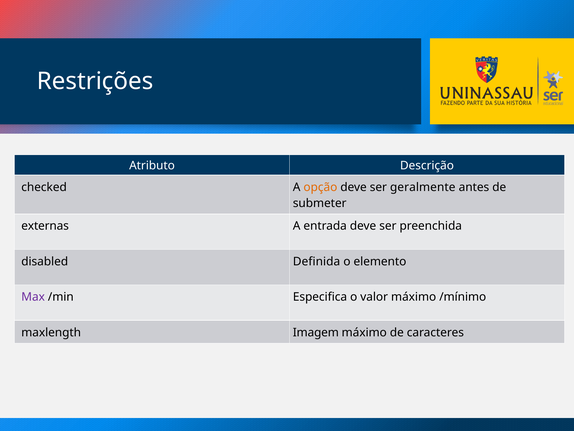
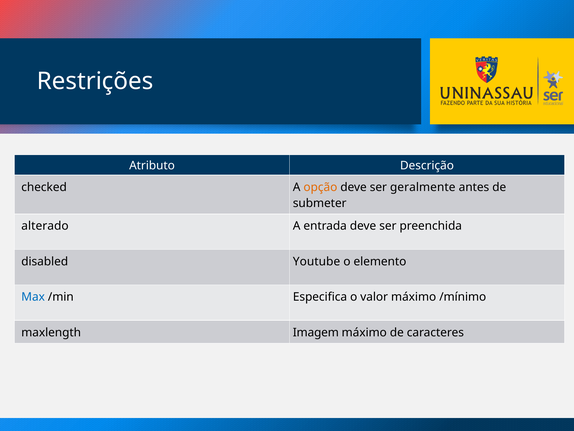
externas: externas -> alterado
Definida: Definida -> Youtube
Max colour: purple -> blue
